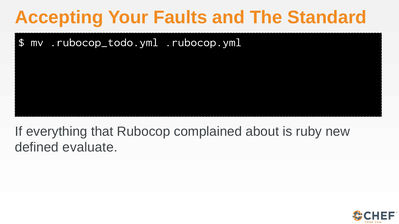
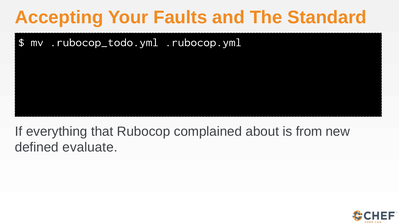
ruby: ruby -> from
